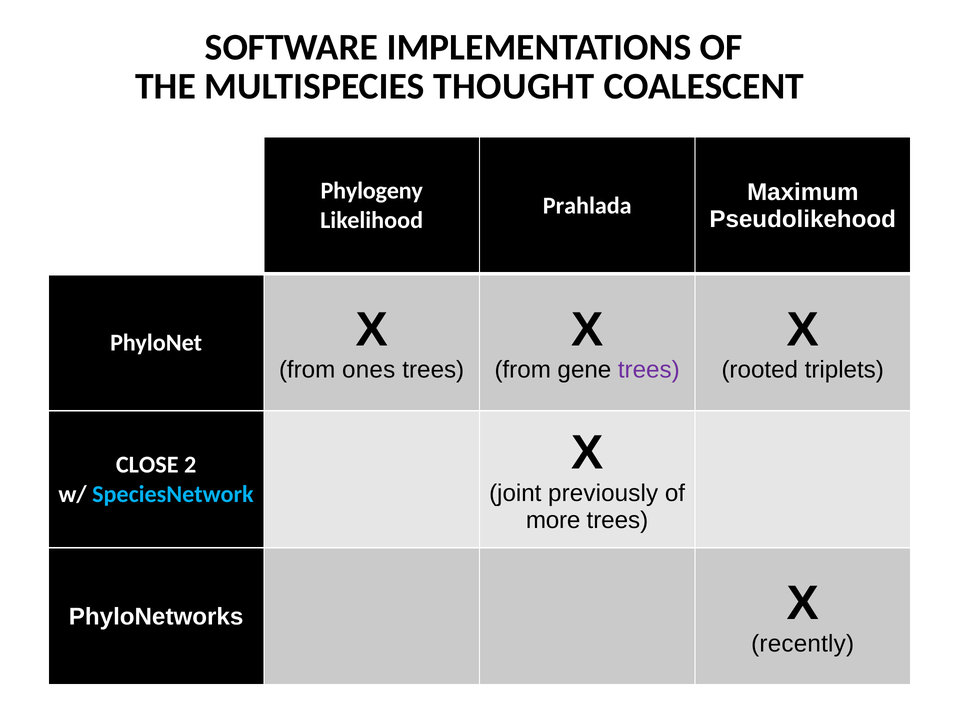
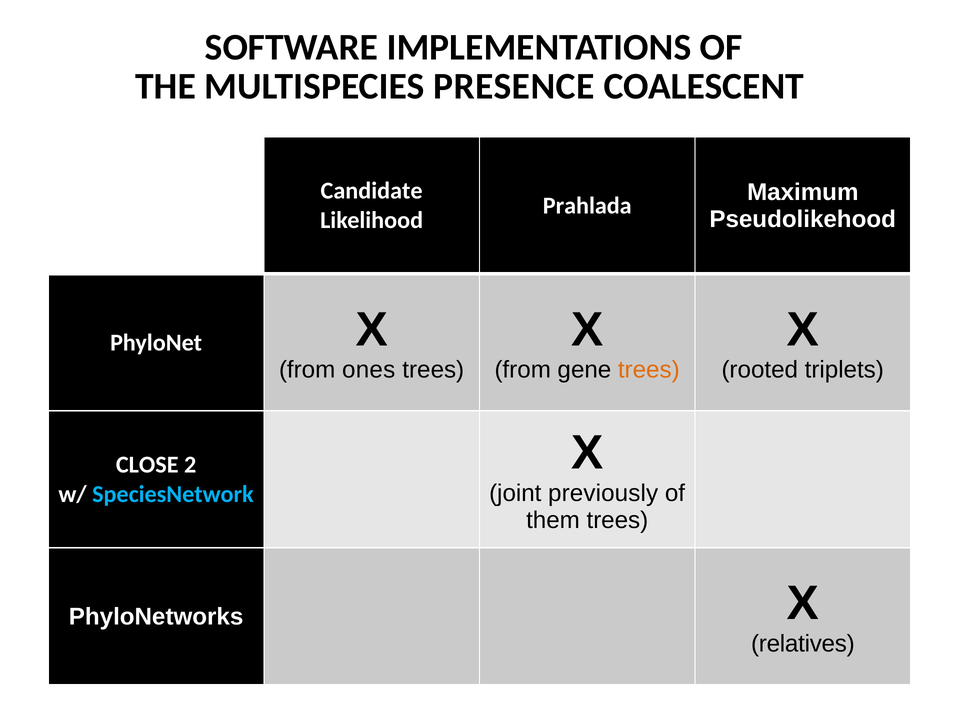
THOUGHT: THOUGHT -> PRESENCE
Phylogeny: Phylogeny -> Candidate
trees at (649, 370) colour: purple -> orange
more: more -> them
recently: recently -> relatives
